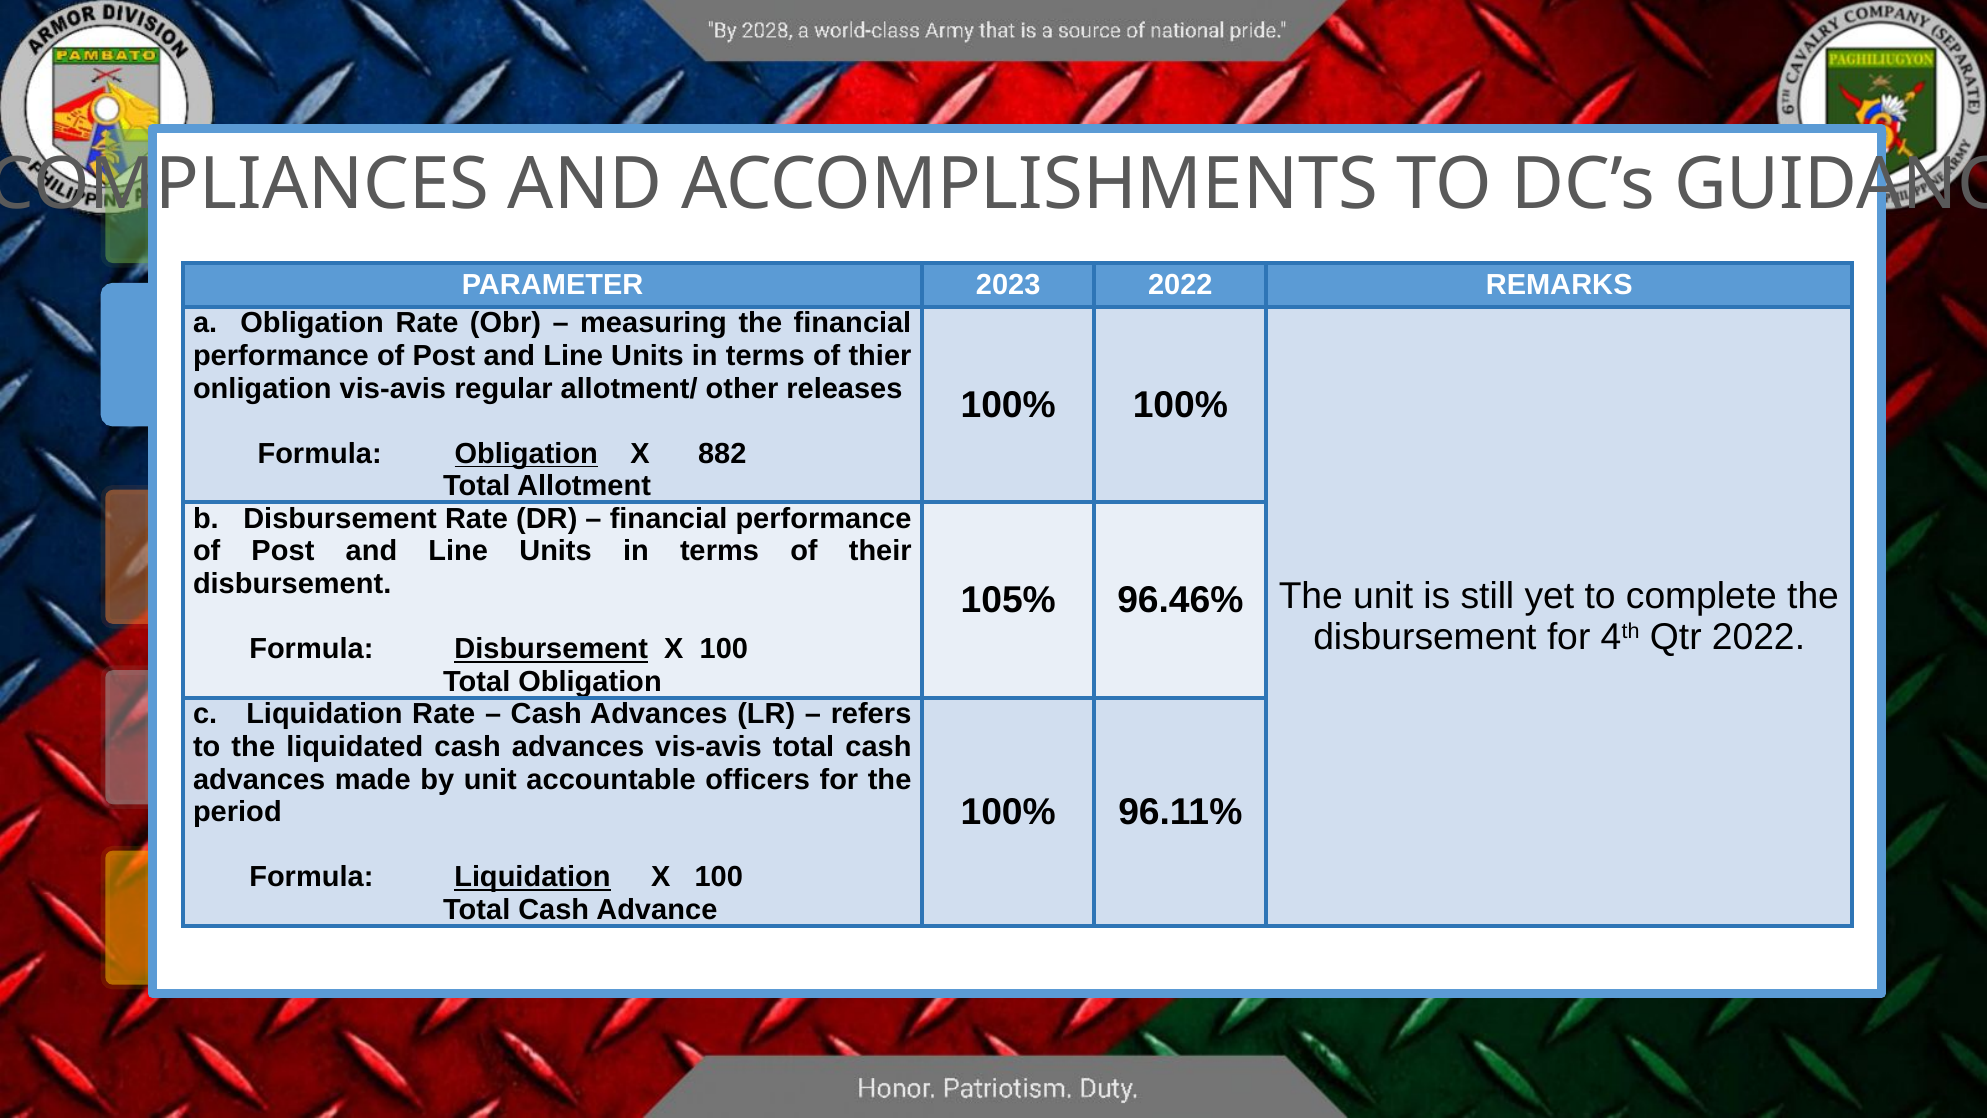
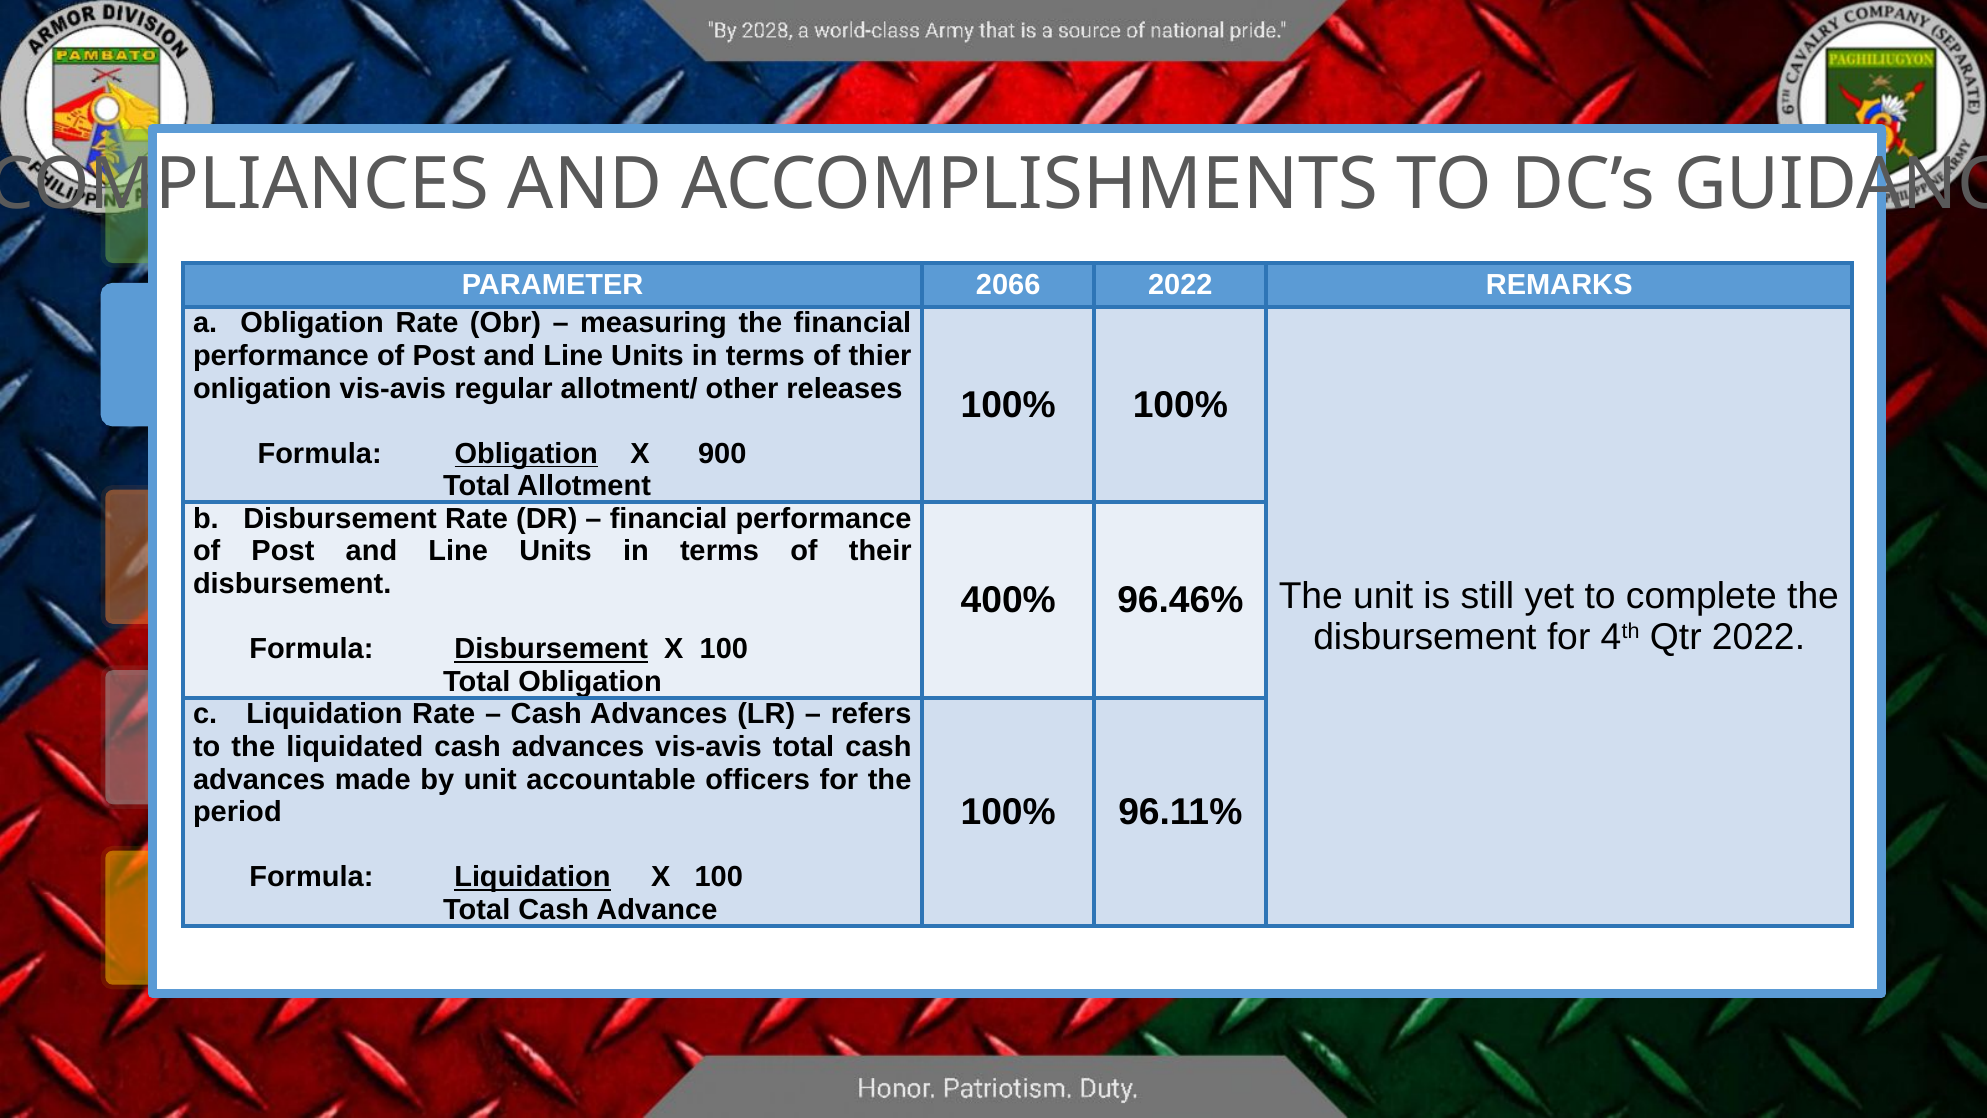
2023: 2023 -> 2066
882: 882 -> 900
105%: 105% -> 400%
